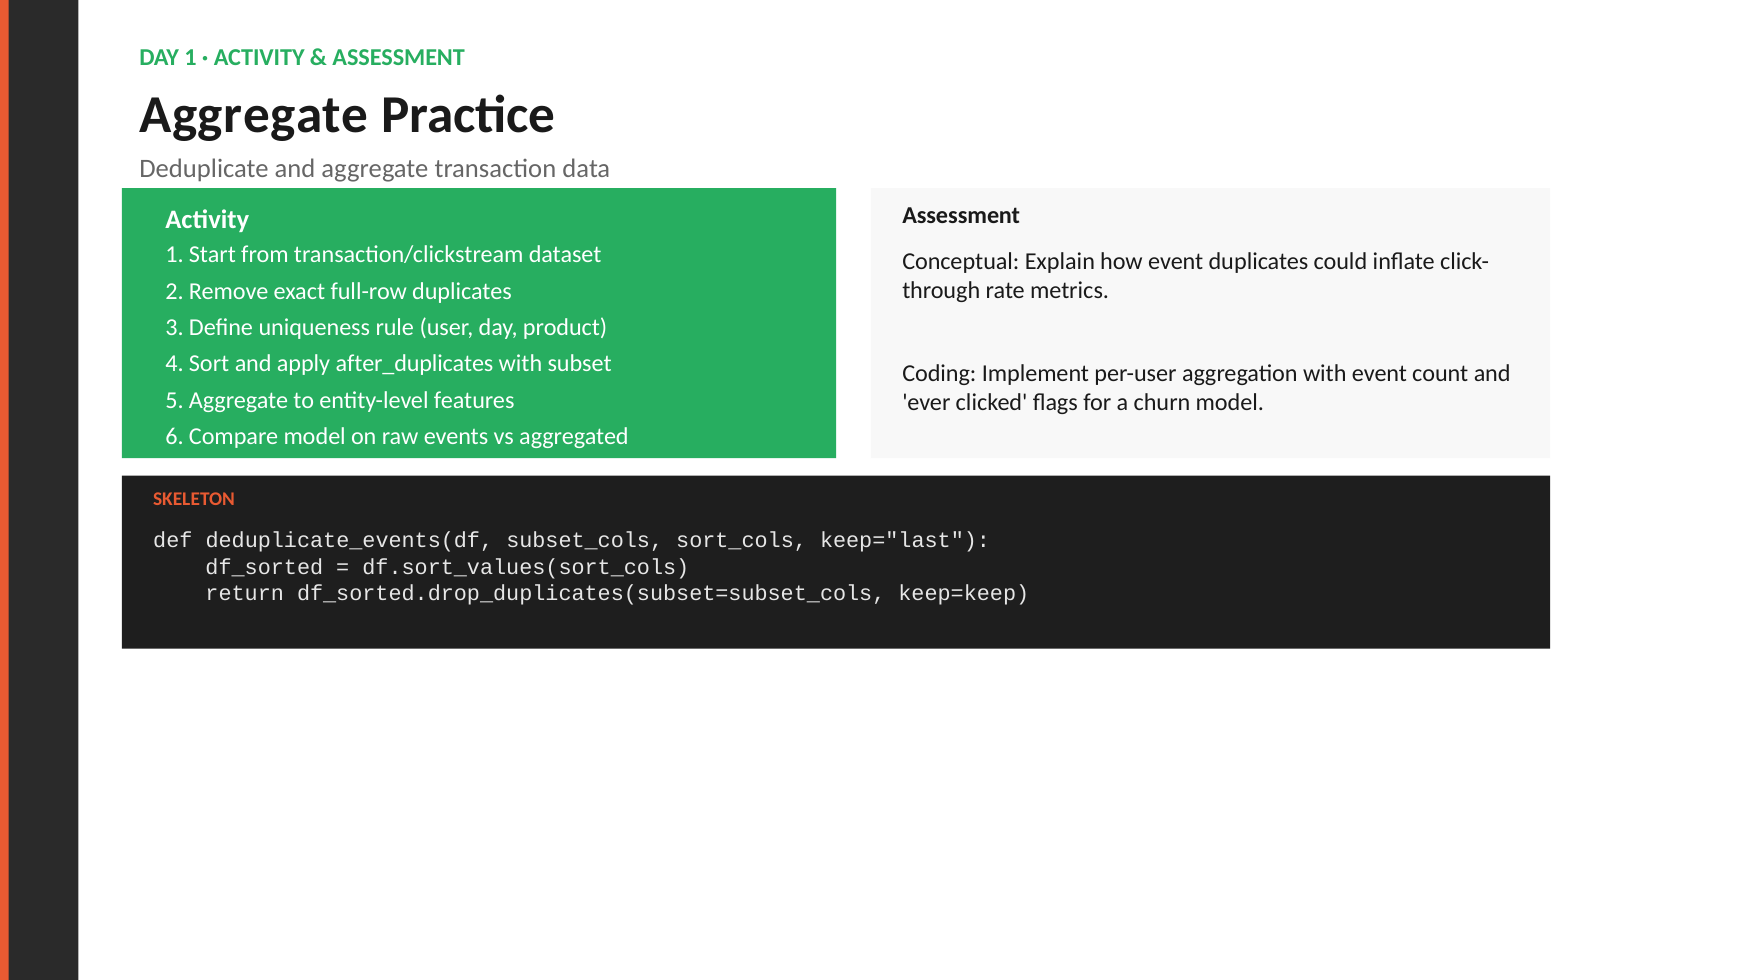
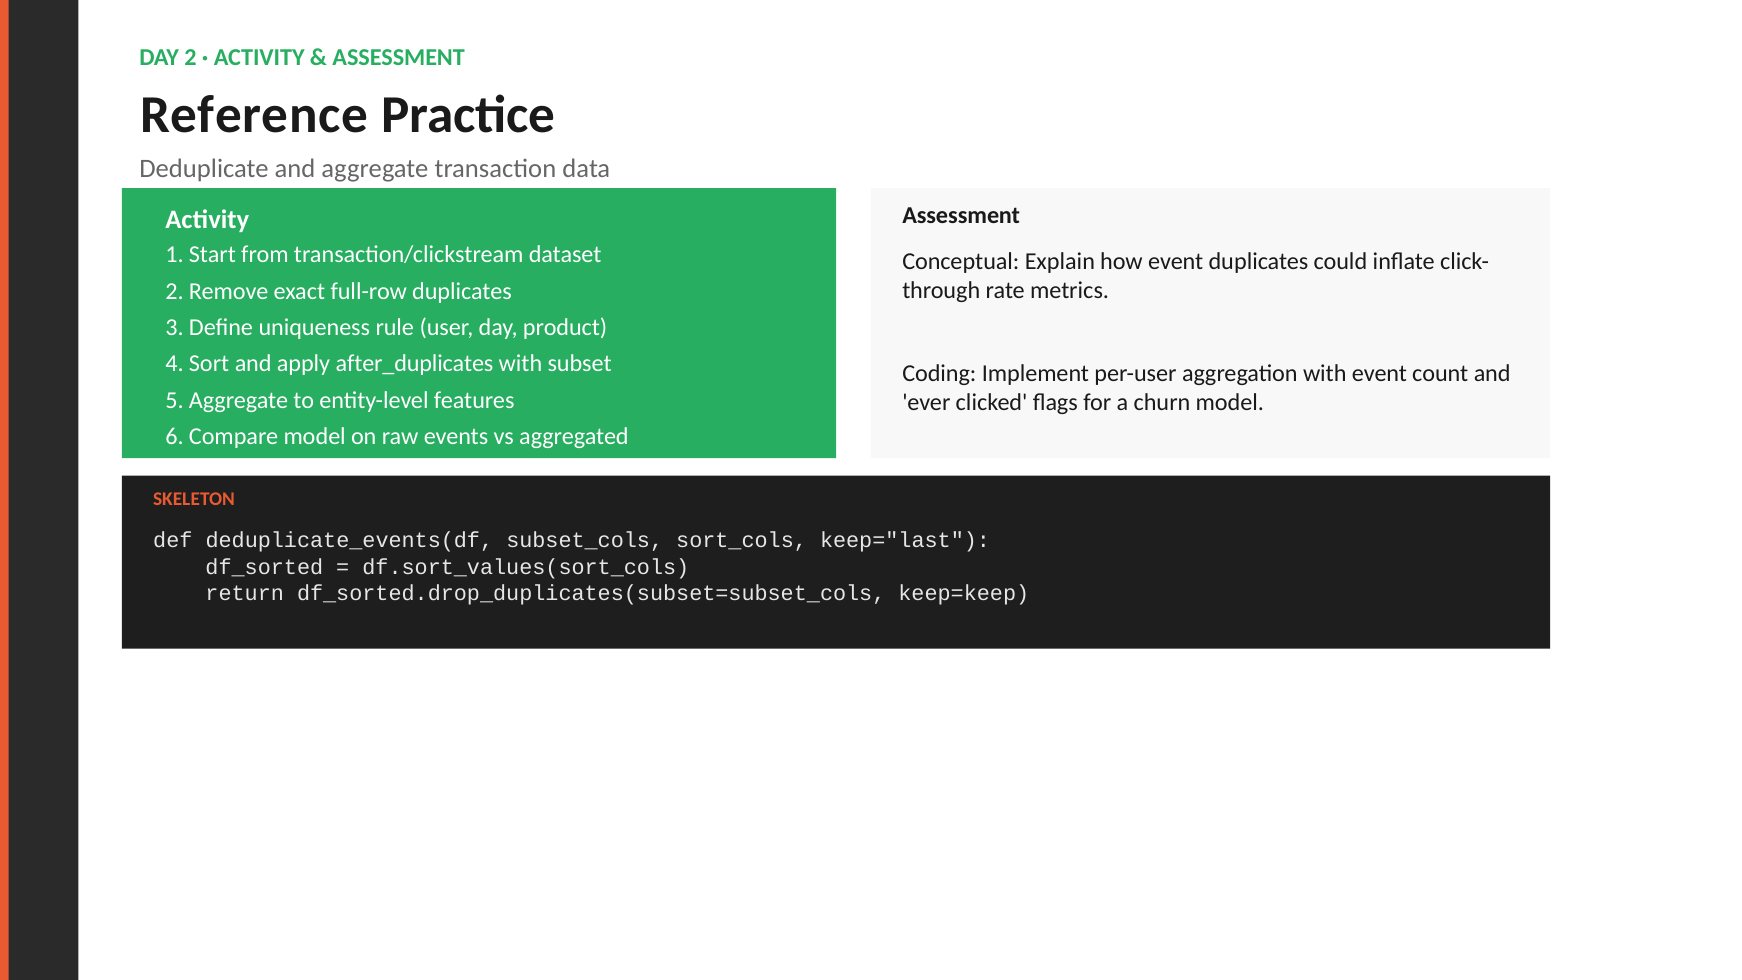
DAY 1: 1 -> 2
Aggregate at (254, 115): Aggregate -> Reference
